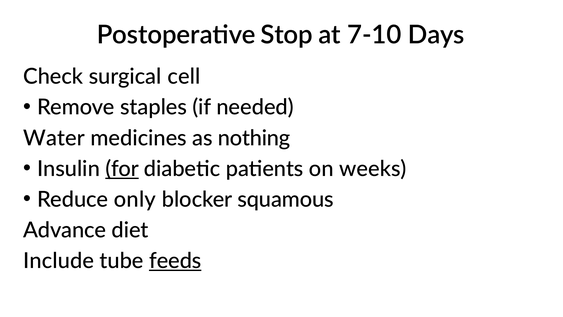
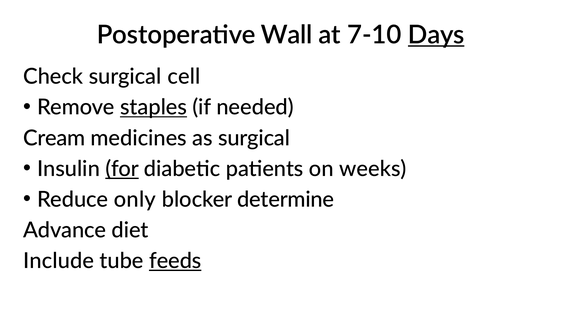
Stop: Stop -> Wall
Days underline: none -> present
staples underline: none -> present
Water: Water -> Cream
as nothing: nothing -> surgical
squamous: squamous -> determine
